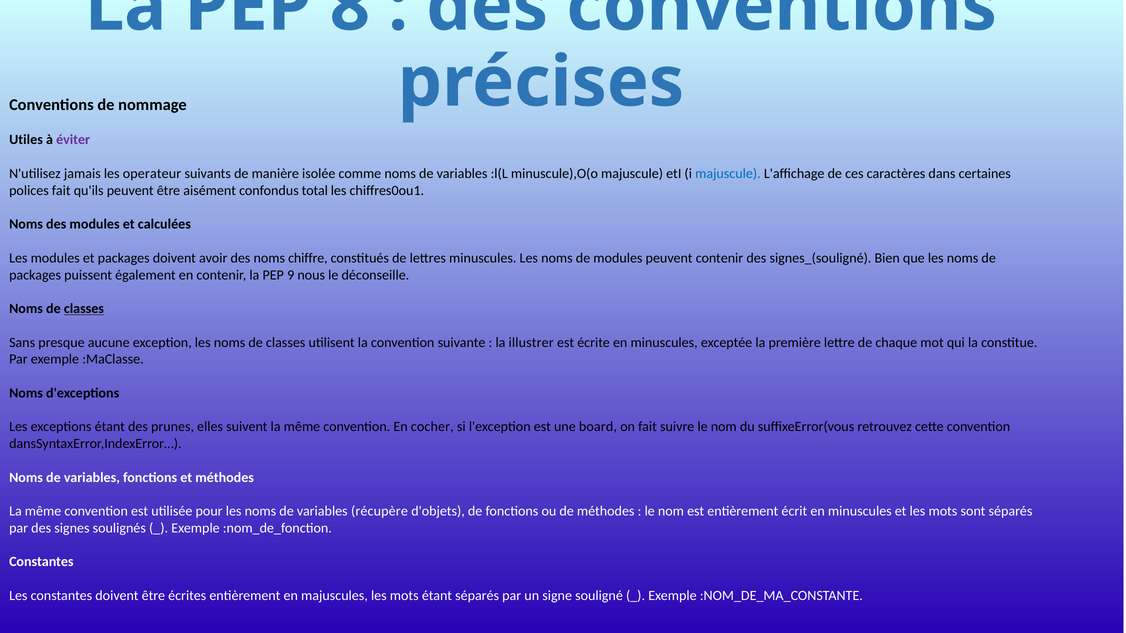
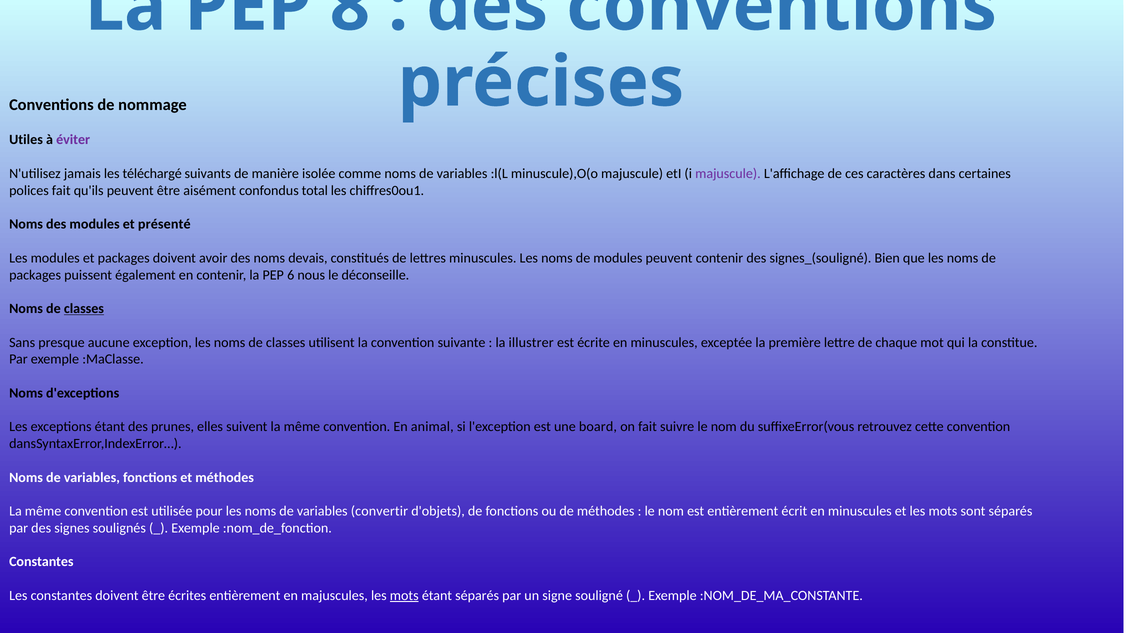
operateur: operateur -> téléchargé
majuscule at (728, 174) colour: blue -> purple
calculées: calculées -> présenté
chiffre: chiffre -> devais
9: 9 -> 6
cocher: cocher -> animal
récupère: récupère -> convertir
mots at (404, 596) underline: none -> present
